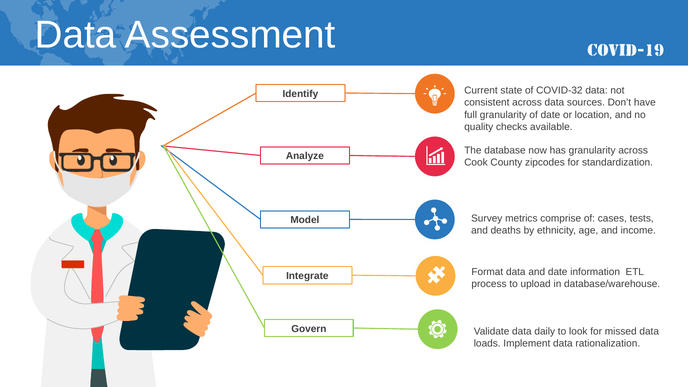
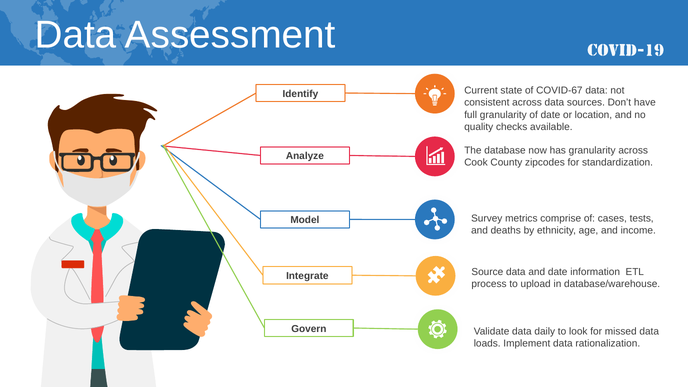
COVID-32: COVID-32 -> COVID-67
Format: Format -> Source
